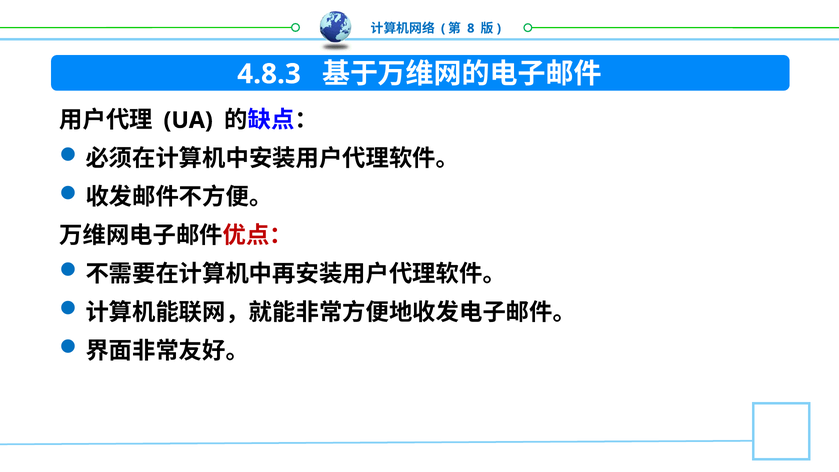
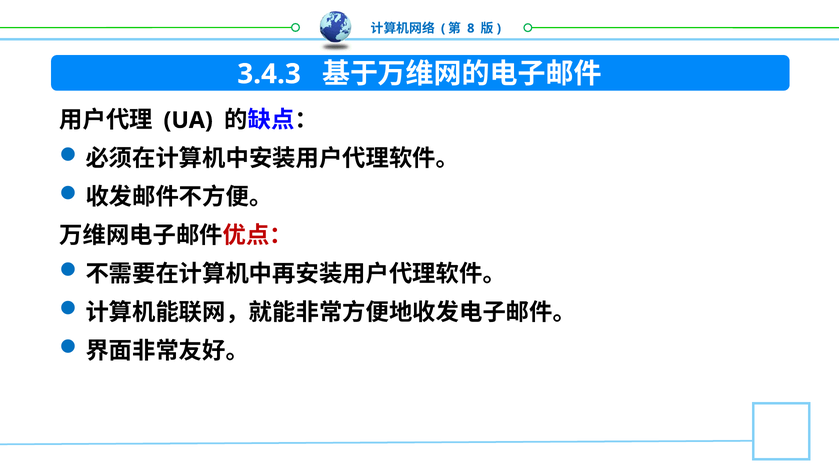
4.8.3: 4.8.3 -> 3.4.3
